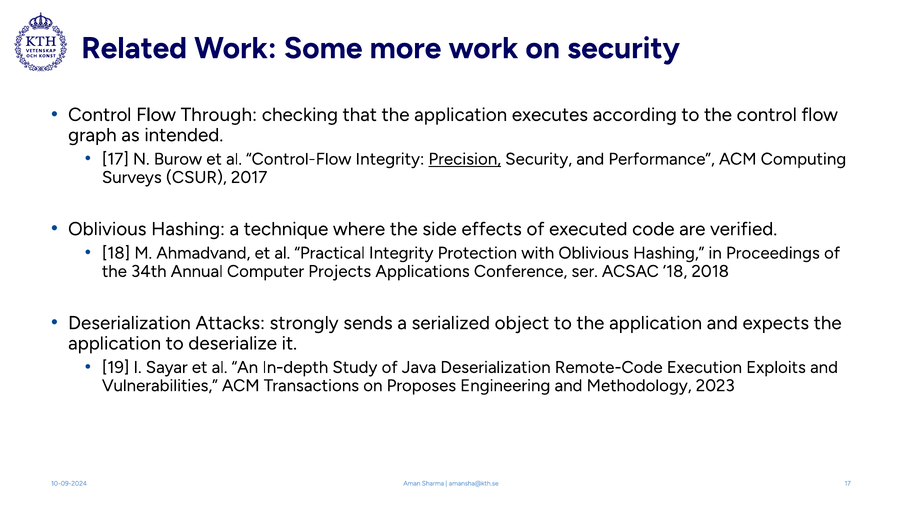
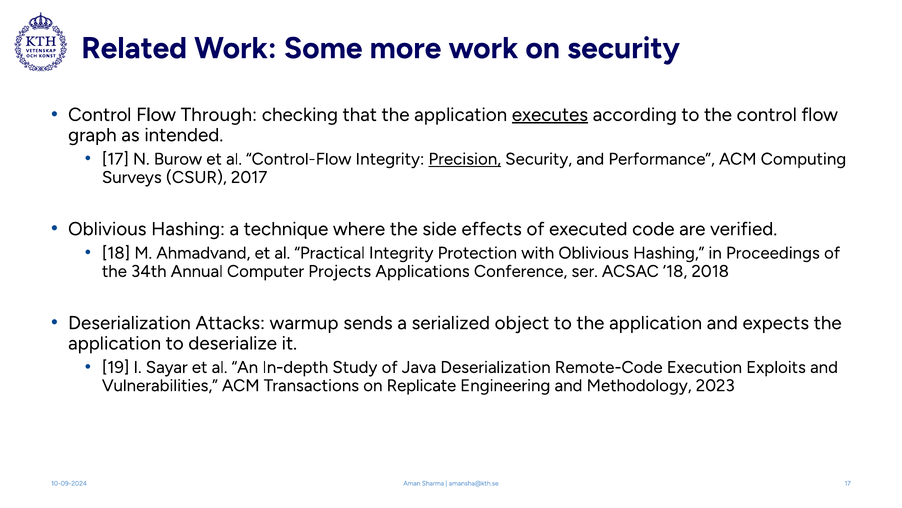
executes underline: none -> present
strongly: strongly -> warmup
Proposes: Proposes -> Replicate
